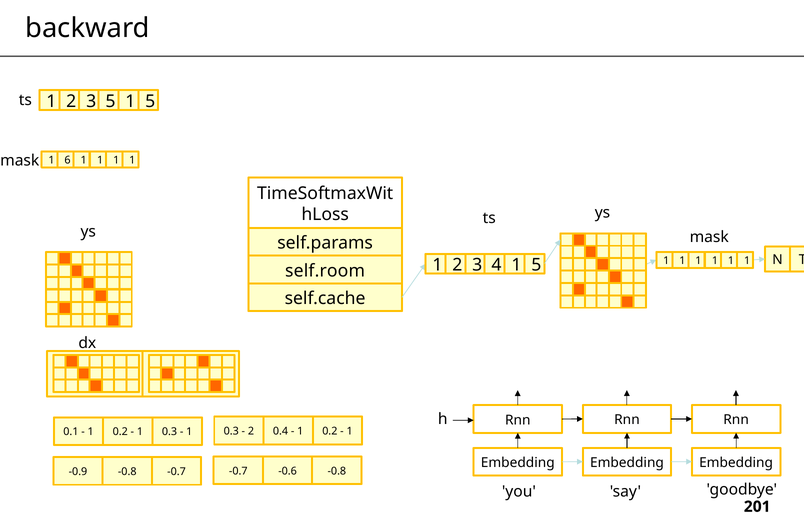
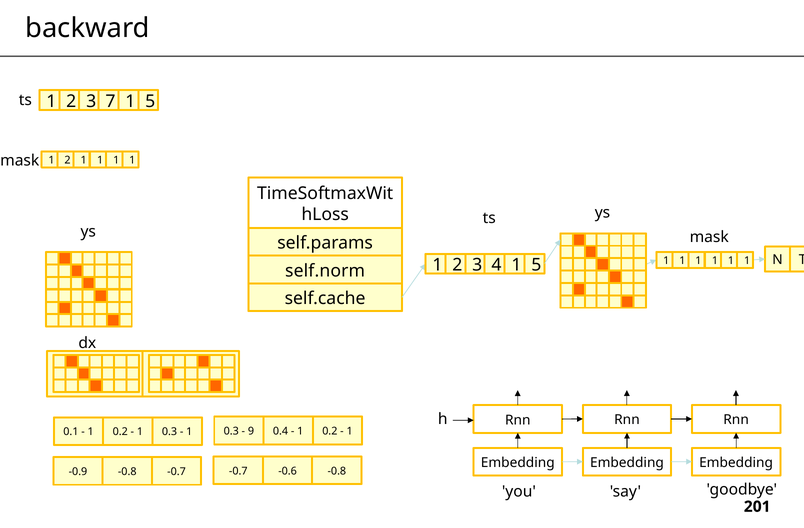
3 5: 5 -> 7
6 at (68, 160): 6 -> 2
self.room: self.room -> self.norm
2 at (251, 431): 2 -> 9
